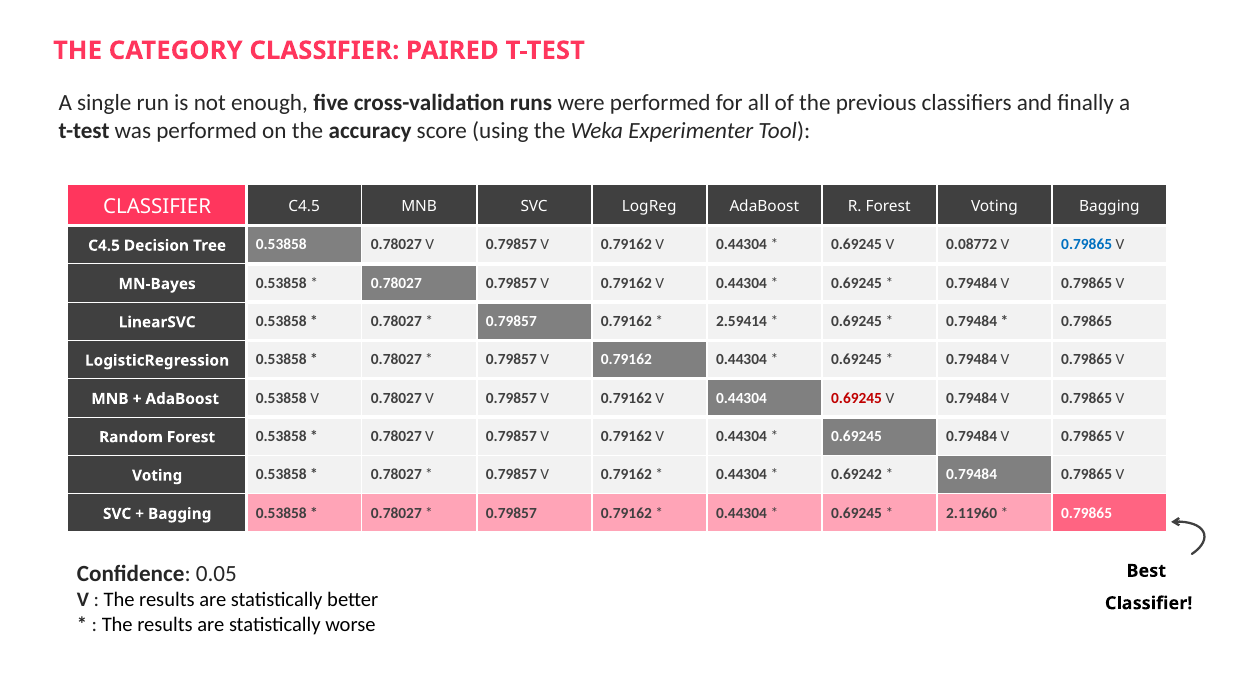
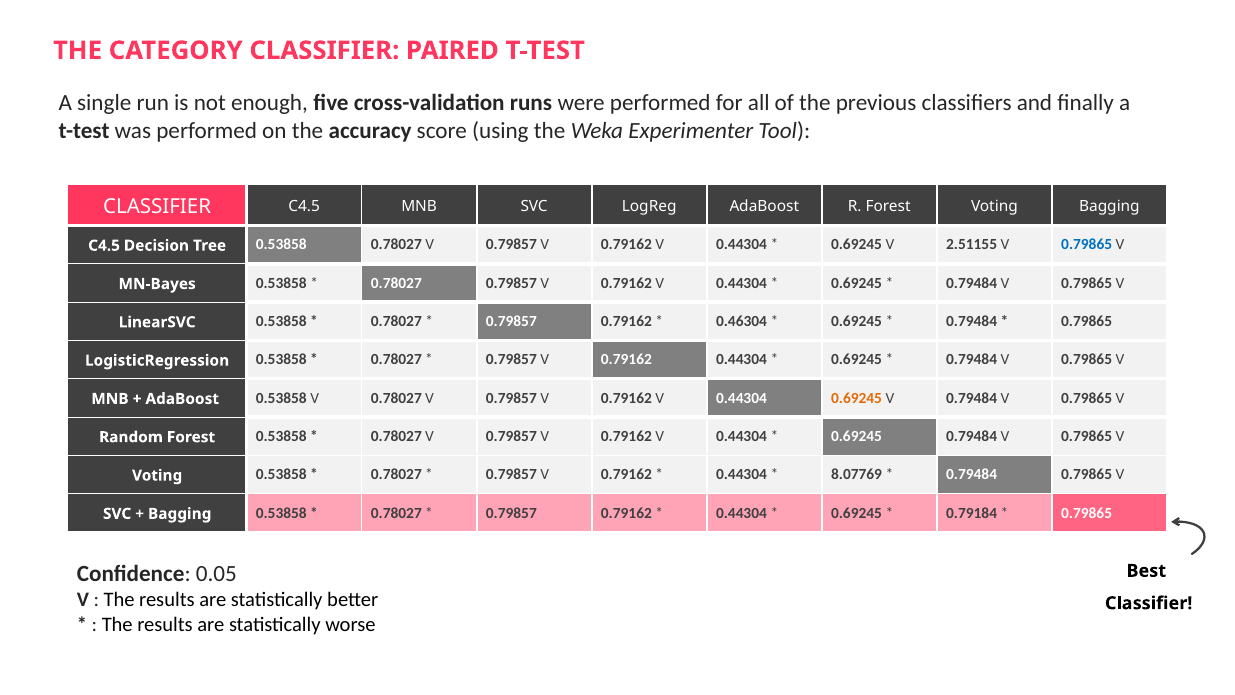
0.08772: 0.08772 -> 2.51155
2.59414: 2.59414 -> 0.46304
0.69245 at (857, 398) colour: red -> orange
0.69242: 0.69242 -> 8.07769
2.11960: 2.11960 -> 0.79184
